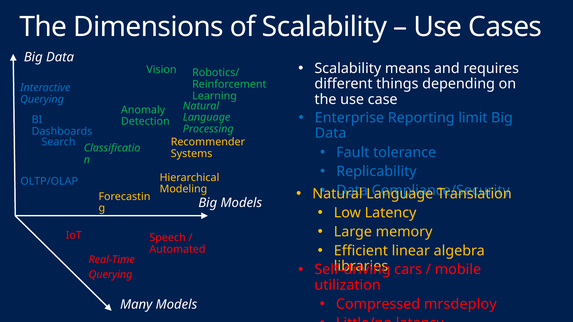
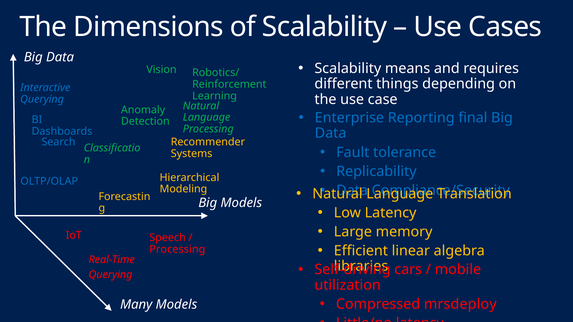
limit: limit -> final
Automated at (177, 249): Automated -> Processing
